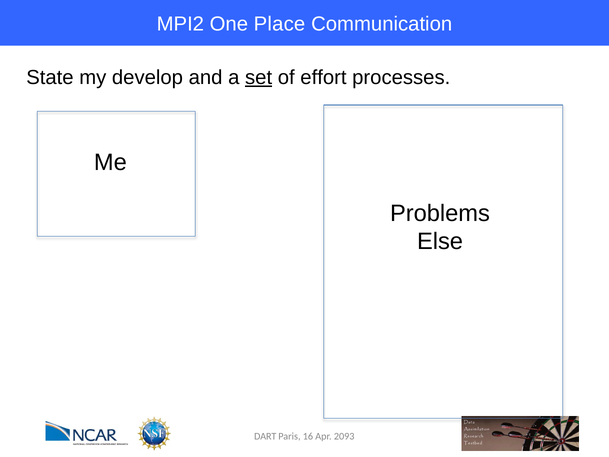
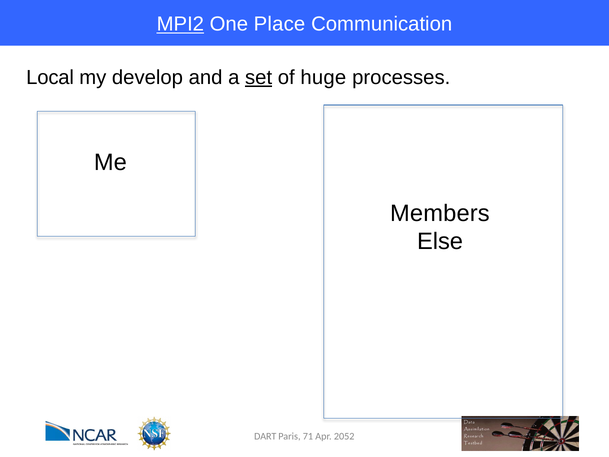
MPI2 underline: none -> present
State: State -> Local
effort: effort -> huge
Problems: Problems -> Members
16: 16 -> 71
2093: 2093 -> 2052
